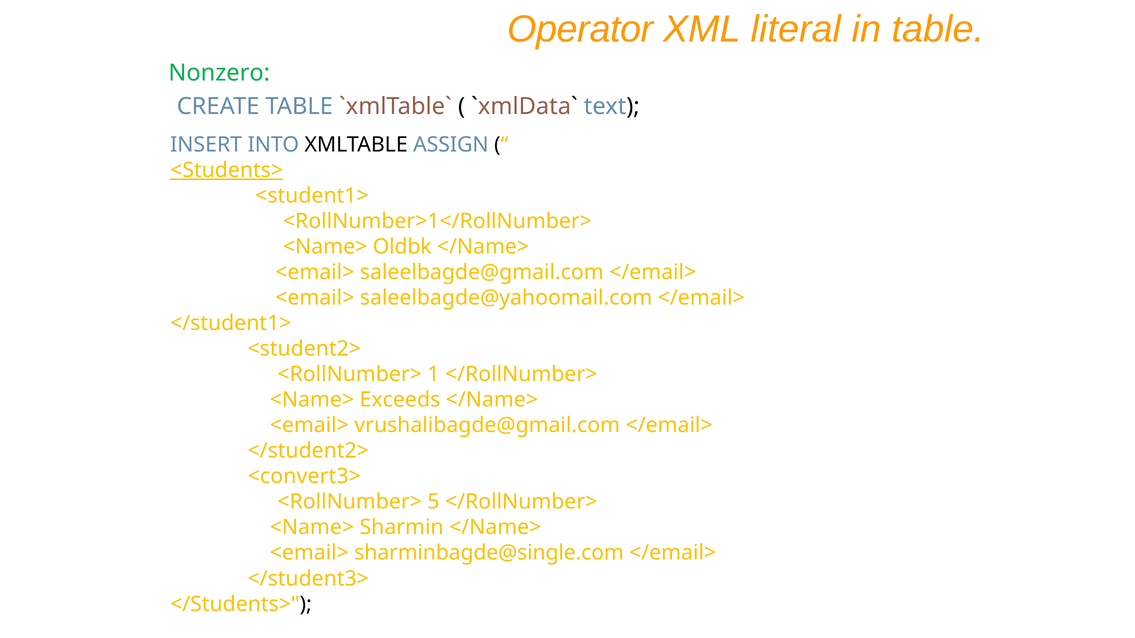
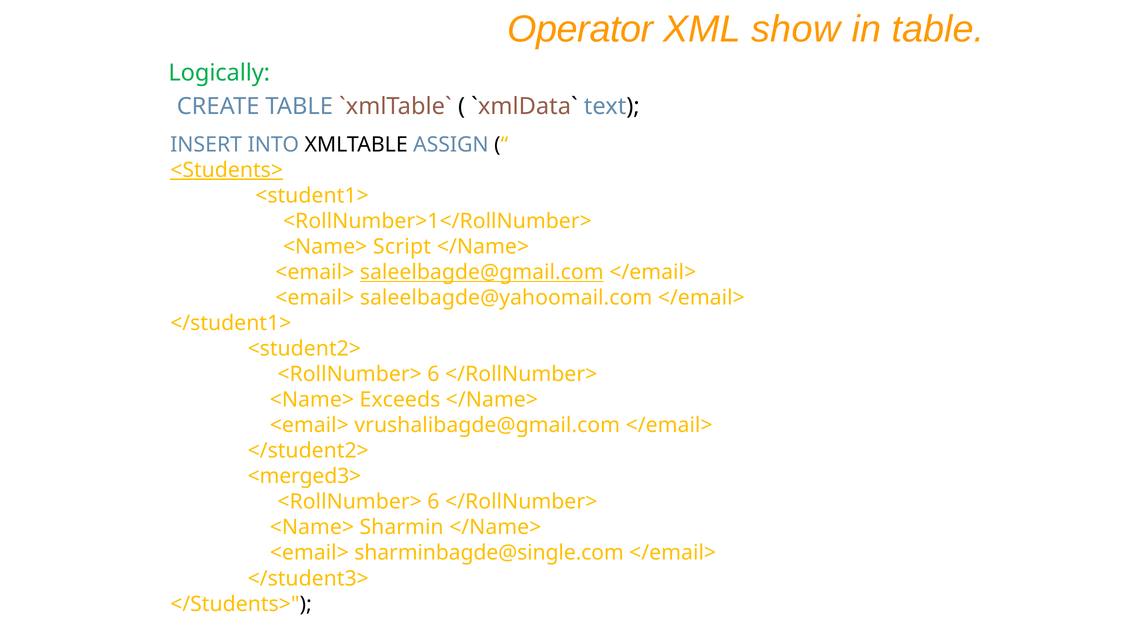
literal: literal -> show
Nonzero: Nonzero -> Logically
Oldbk: Oldbk -> Script
saleelbagde@gmail.com underline: none -> present
1 at (433, 375): 1 -> 6
<convert3>: <convert3> -> <merged3>
5 at (433, 502): 5 -> 6
